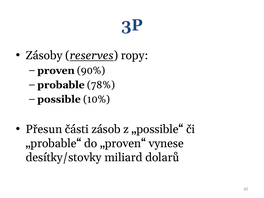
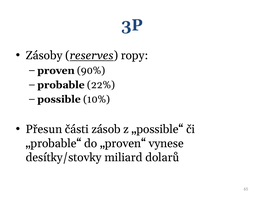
78%: 78% -> 22%
